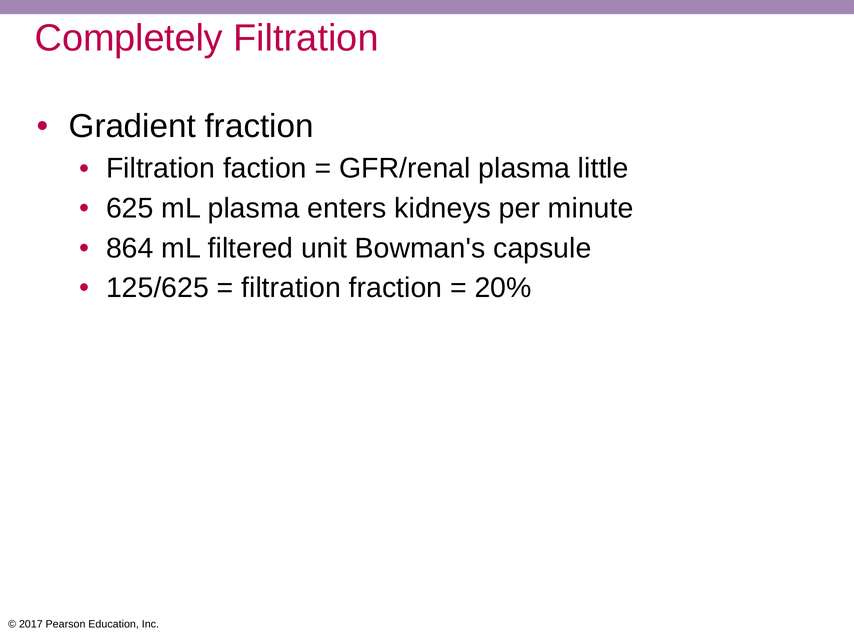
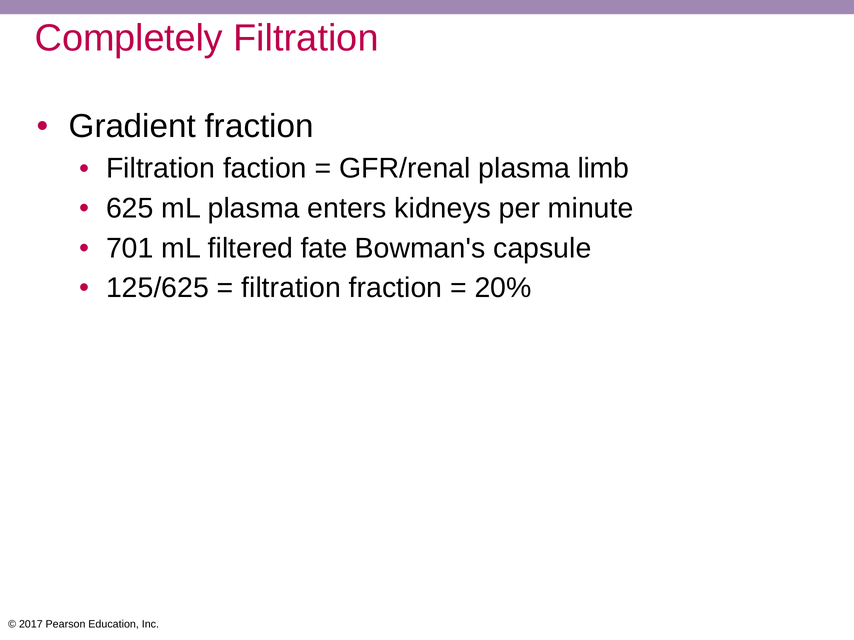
little: little -> limb
864: 864 -> 701
unit: unit -> fate
